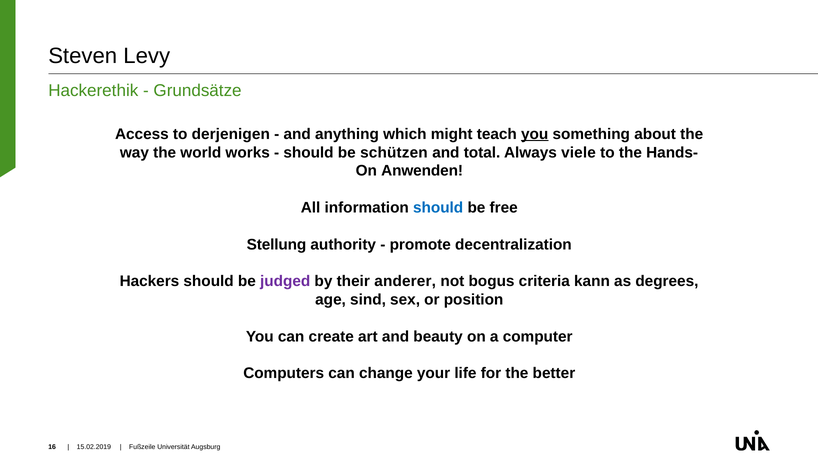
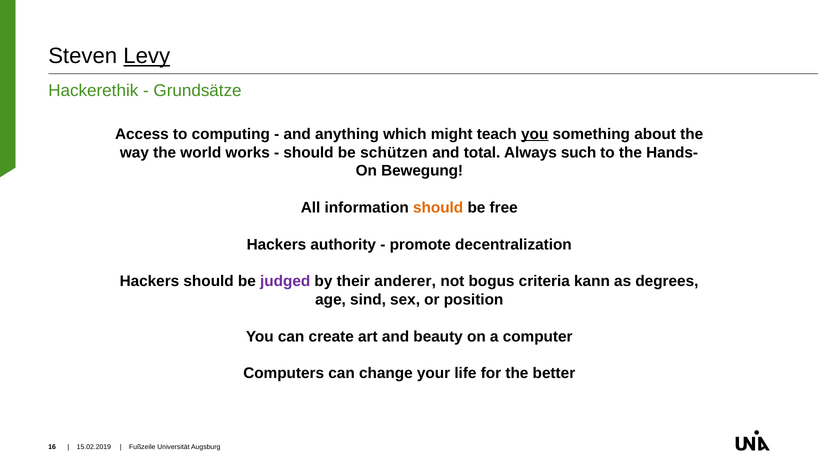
Levy underline: none -> present
derjenigen: derjenigen -> computing
viele: viele -> such
Anwenden: Anwenden -> Bewegung
should at (438, 208) colour: blue -> orange
Stellung at (277, 245): Stellung -> Hackers
